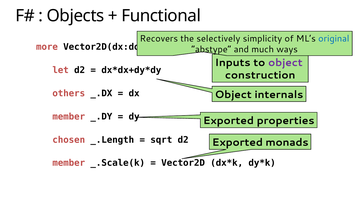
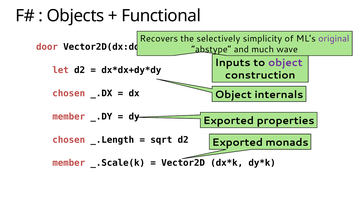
original colour: blue -> purple
more: more -> door
ways: ways -> wave
others at (69, 93): others -> chosen
